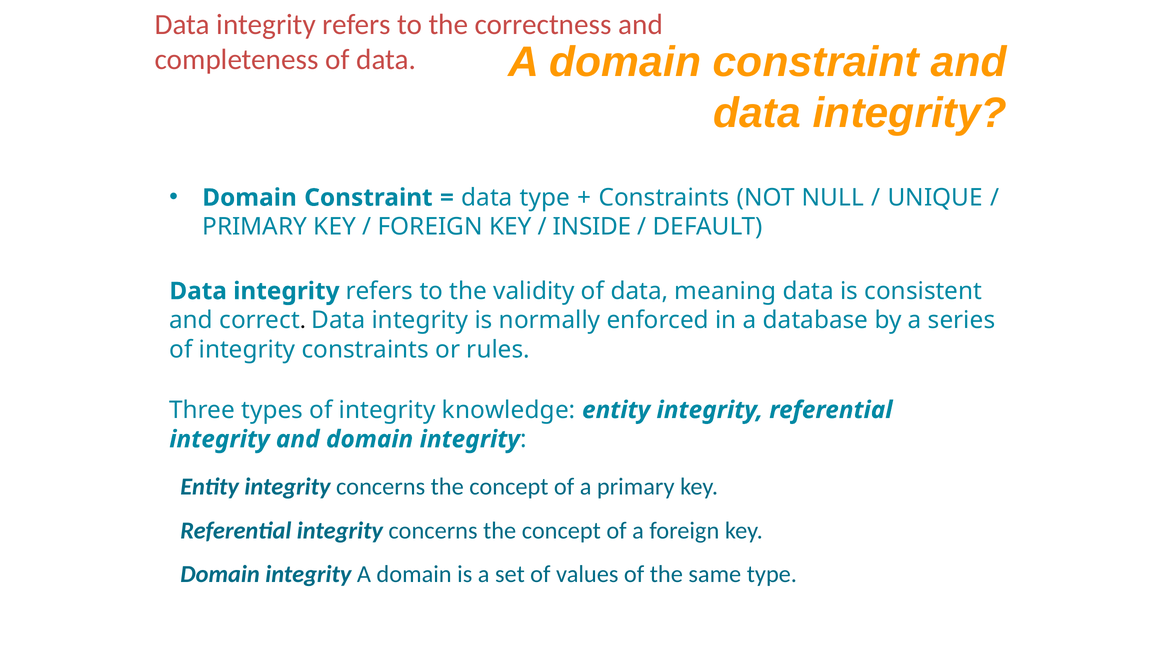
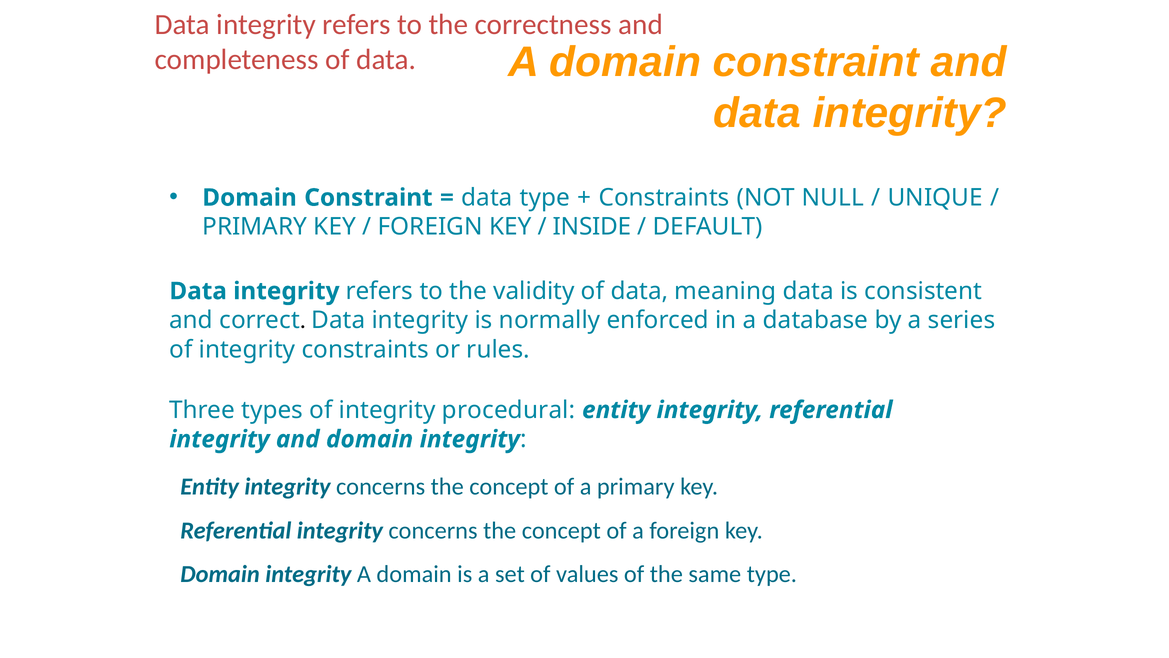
knowledge: knowledge -> procedural
